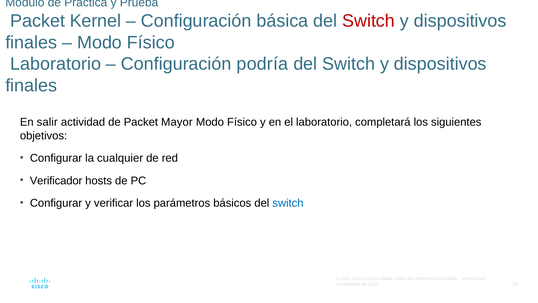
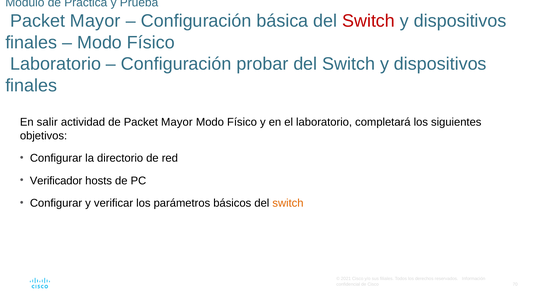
Kernel at (95, 21): Kernel -> Mayor
podría: podría -> probar
cualquier: cualquier -> directorio
switch at (288, 203) colour: blue -> orange
